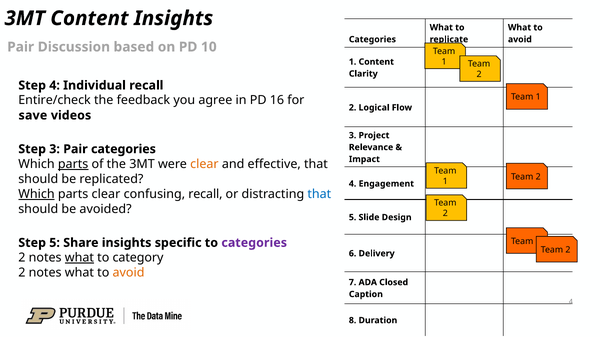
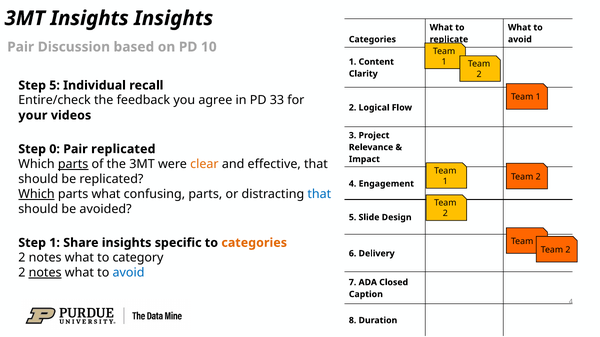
3MT Content: Content -> Insights
Step 4: 4 -> 5
16: 16 -> 33
save: save -> your
Step 3: 3 -> 0
Pair categories: categories -> replicated
parts clear: clear -> what
confusing recall: recall -> parts
Step 5: 5 -> 1
categories at (254, 243) colour: purple -> orange
what at (79, 258) underline: present -> none
notes at (45, 273) underline: none -> present
avoid at (128, 273) colour: orange -> blue
